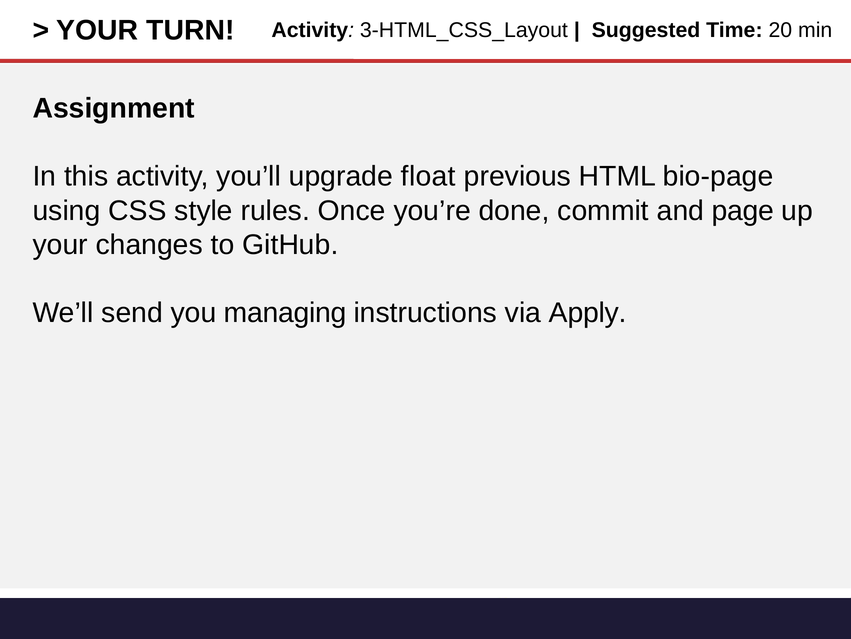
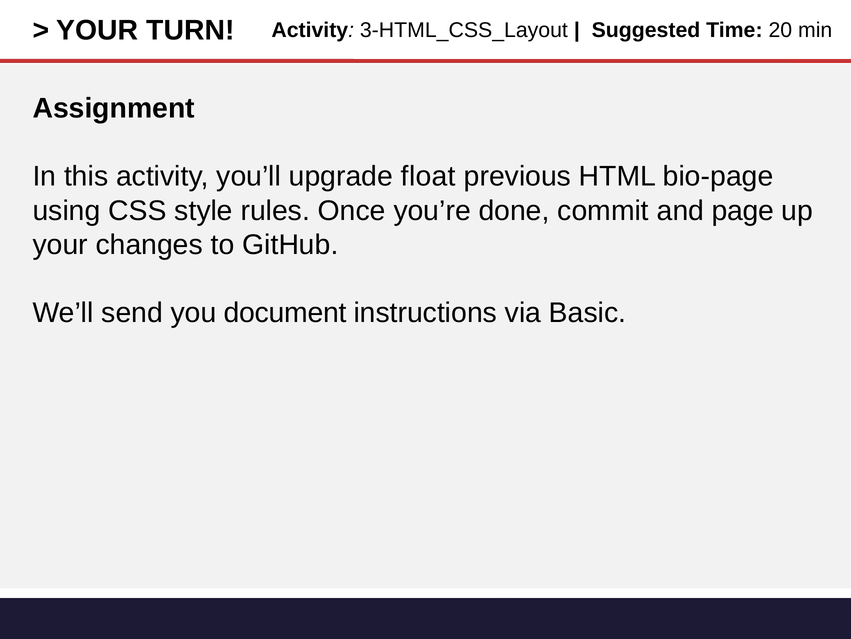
managing: managing -> document
Apply: Apply -> Basic
